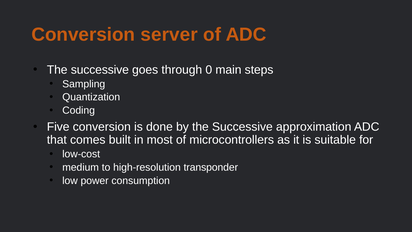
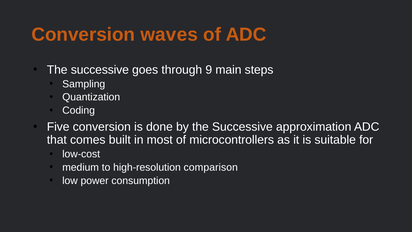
server: server -> waves
0: 0 -> 9
transponder: transponder -> comparison
